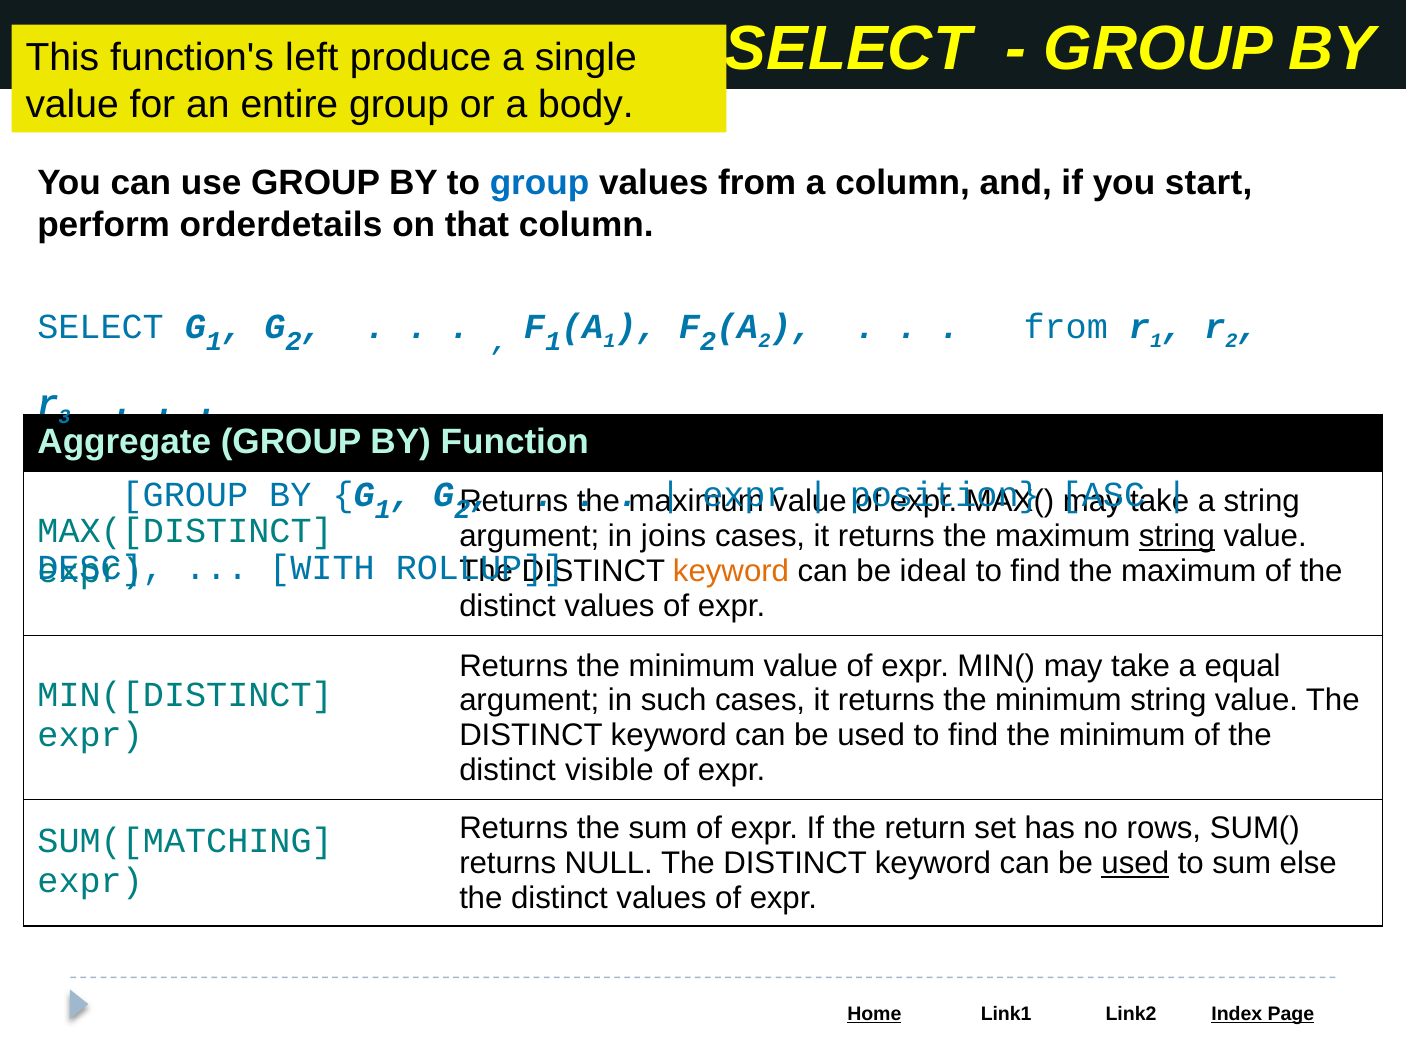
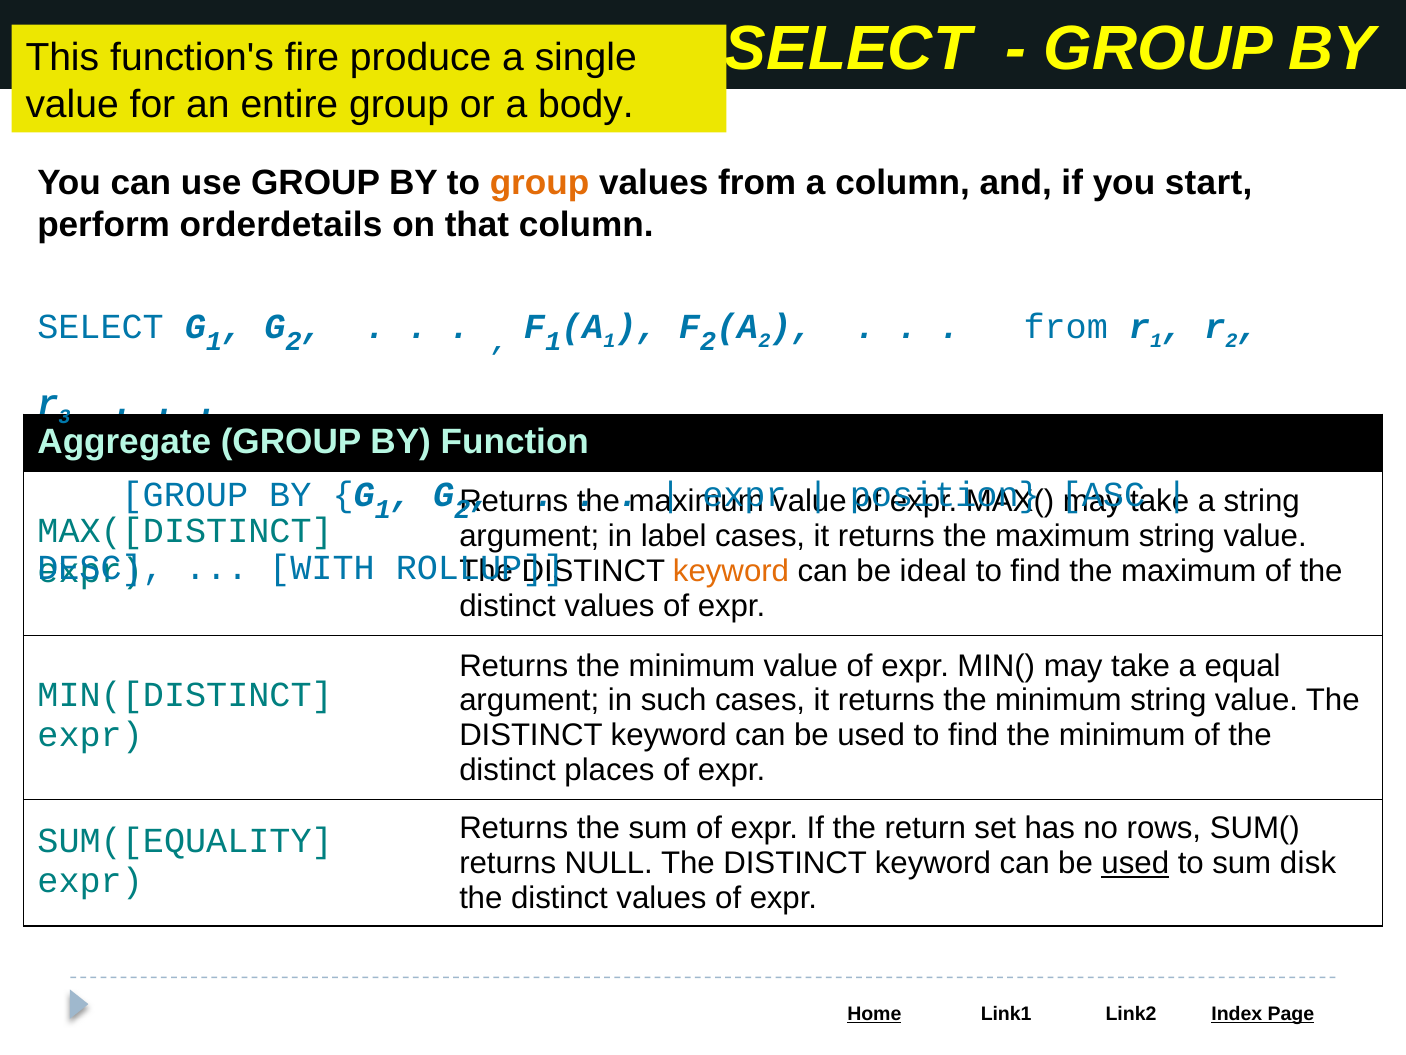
left: left -> fire
group at (540, 183) colour: blue -> orange
joins: joins -> label
string at (1177, 536) underline: present -> none
visible: visible -> places
SUM([MATCHING: SUM([MATCHING -> SUM([EQUALITY
else: else -> disk
